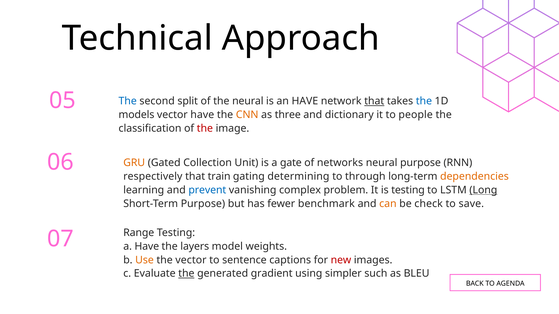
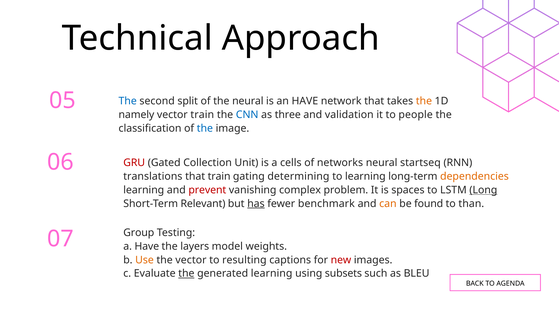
that at (374, 101) underline: present -> none
the at (424, 101) colour: blue -> orange
models: models -> namely
vector have: have -> train
CNN colour: orange -> blue
dictionary: dictionary -> validation
the at (205, 129) colour: red -> blue
GRU colour: orange -> red
gate: gate -> cells
neural purpose: purpose -> startseq
respectively: respectively -> translations
to through: through -> learning
prevent colour: blue -> red
is testing: testing -> spaces
Short-Term Purpose: Purpose -> Relevant
has underline: none -> present
check: check -> found
save: save -> than
Range: Range -> Group
sentence: sentence -> resulting
generated gradient: gradient -> learning
simpler: simpler -> subsets
